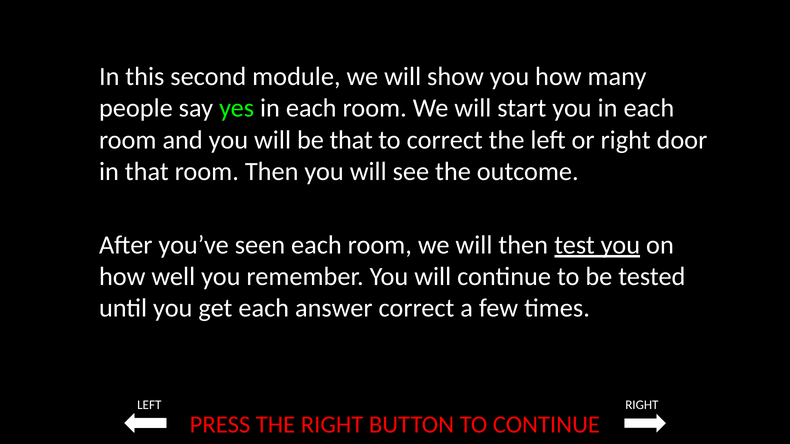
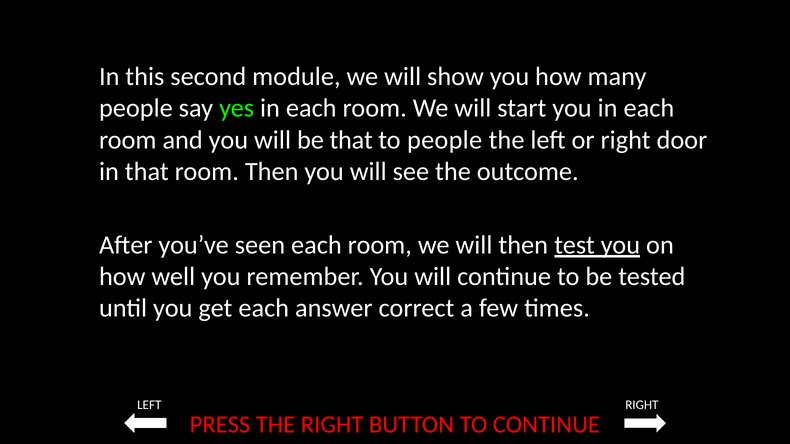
to correct: correct -> people
